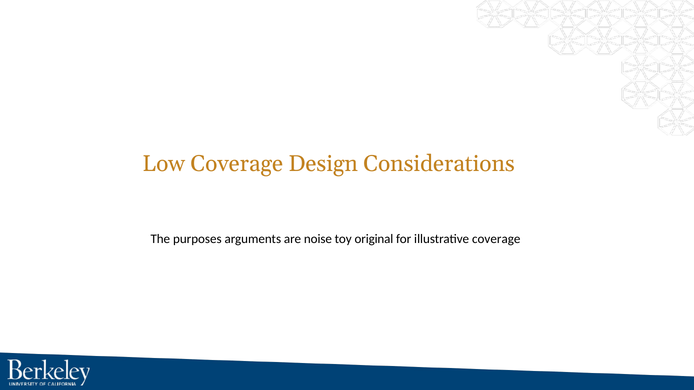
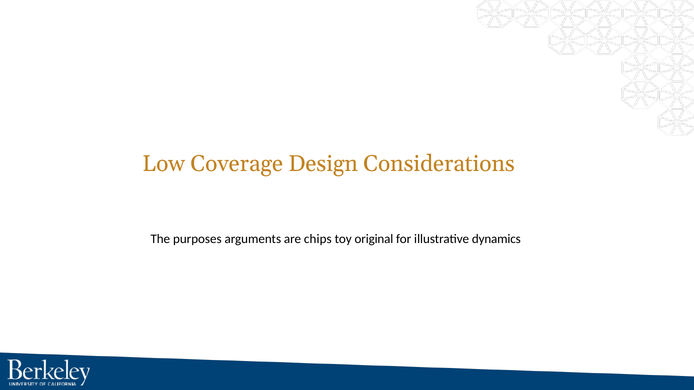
noise: noise -> chips
illustrative coverage: coverage -> dynamics
